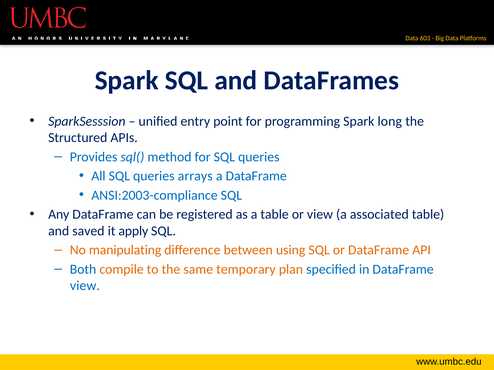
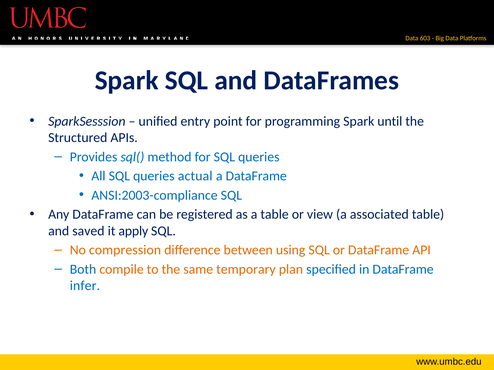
long: long -> until
arrays: arrays -> actual
manipulating: manipulating -> compression
view at (85, 286): view -> infer
